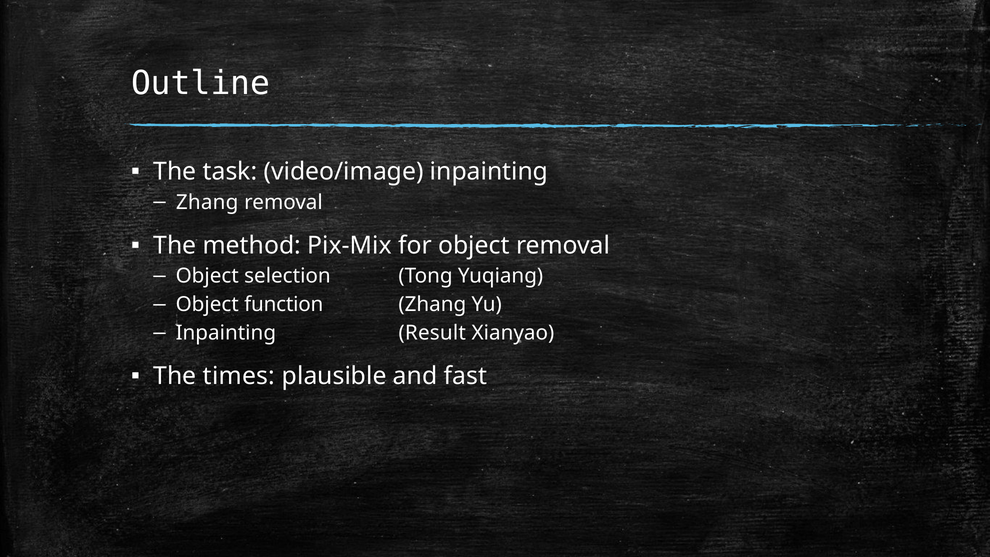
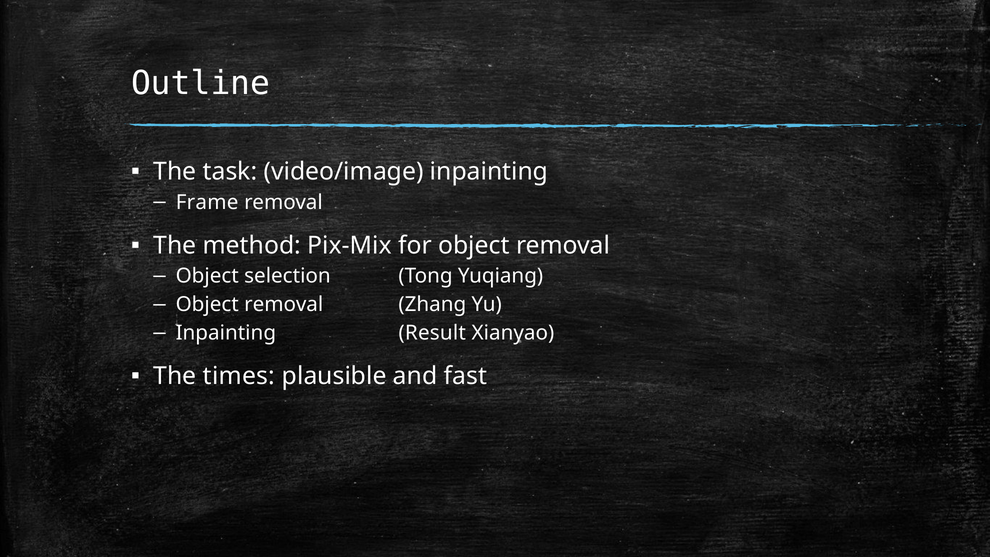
Zhang at (207, 202): Zhang -> Frame
function at (284, 305): function -> removal
